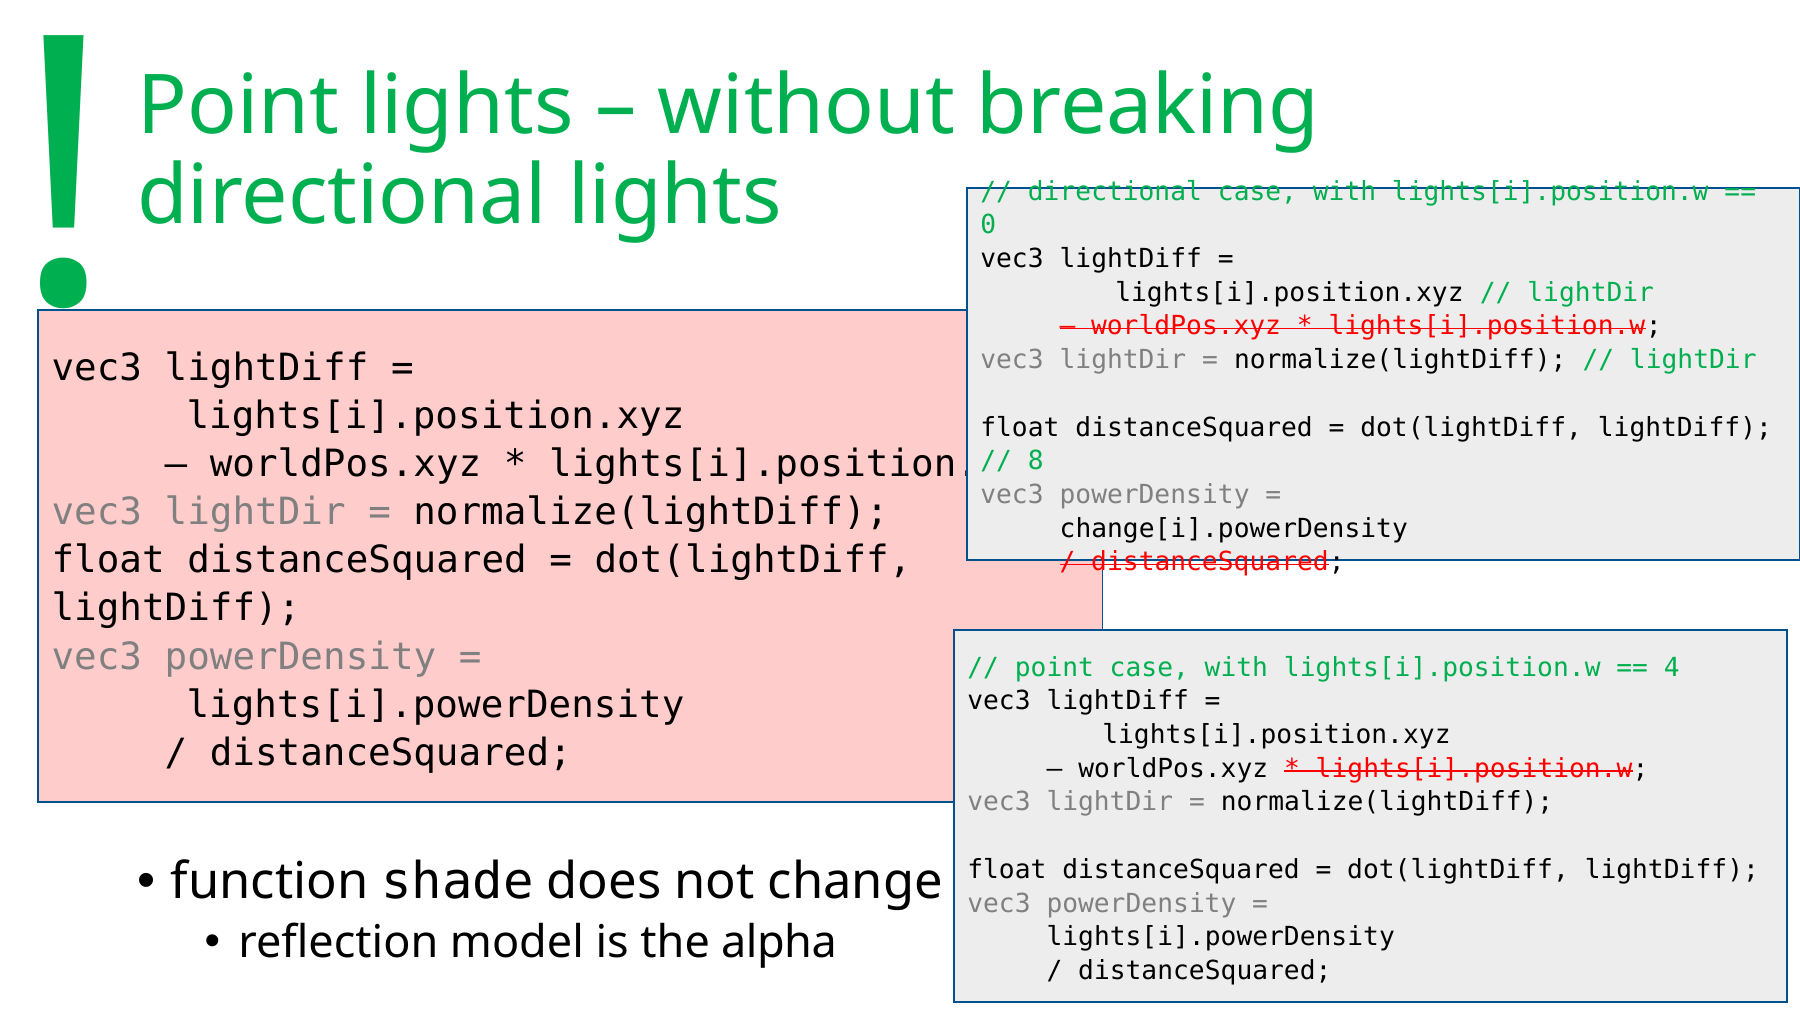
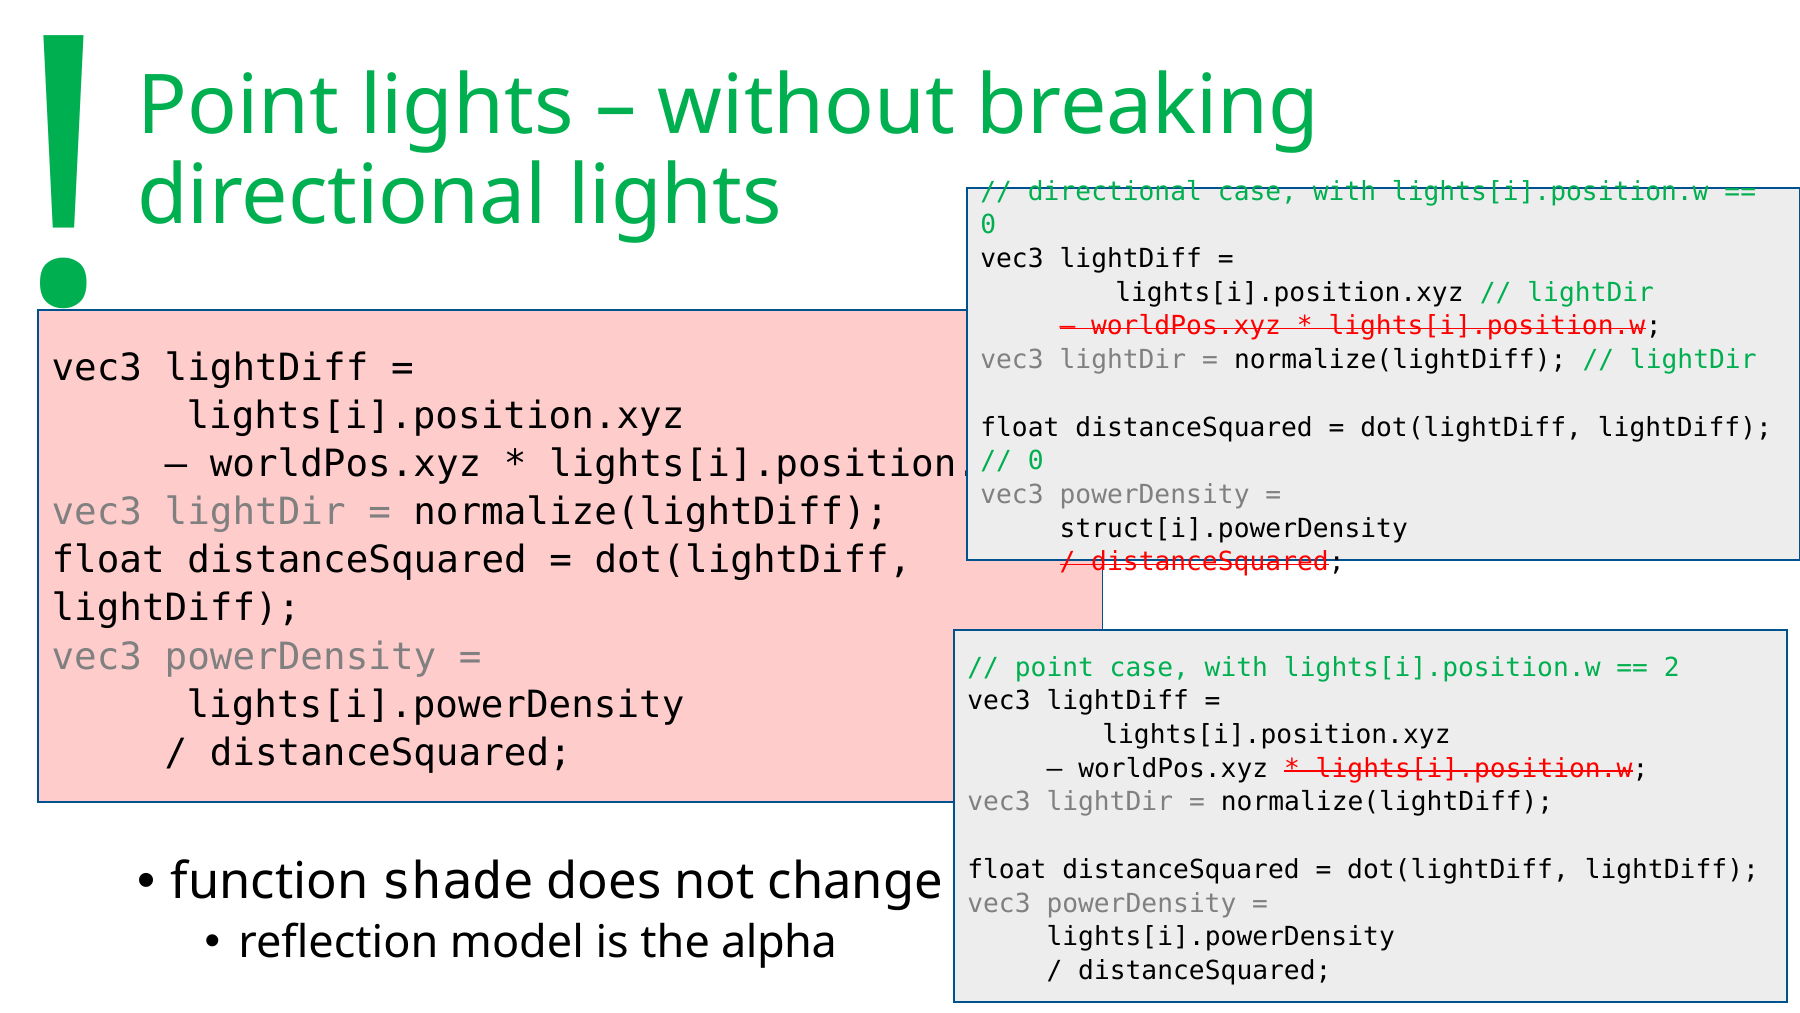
8 at (1036, 461): 8 -> 0
change[i].powerDensity: change[i].powerDensity -> struct[i].powerDensity
4: 4 -> 2
